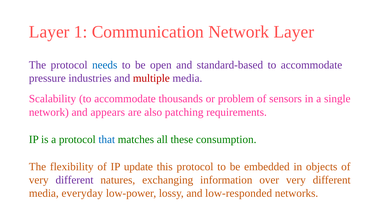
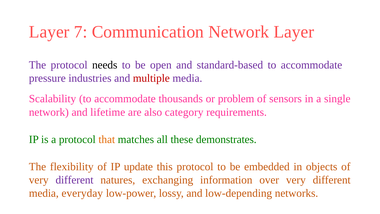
1: 1 -> 7
needs colour: blue -> black
appears: appears -> lifetime
patching: patching -> category
that colour: blue -> orange
consumption: consumption -> demonstrates
low-responded: low-responded -> low-depending
